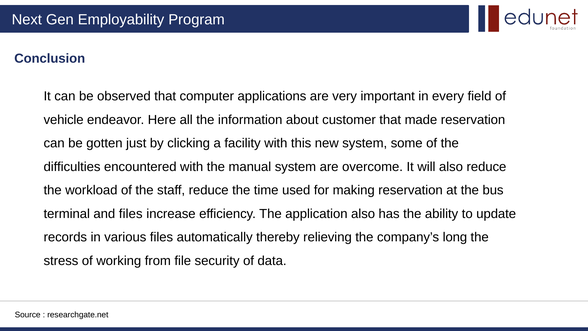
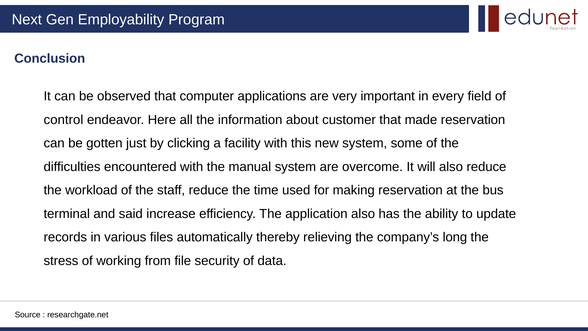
vehicle: vehicle -> control
and files: files -> said
